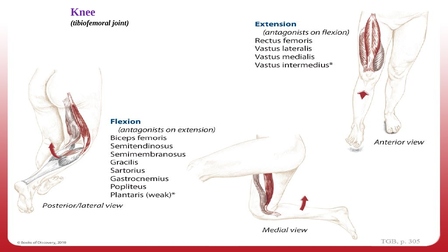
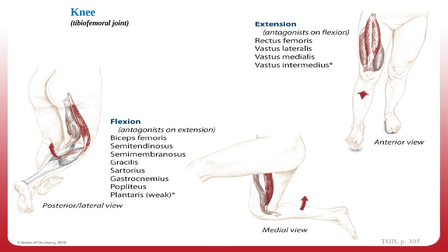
Knee colour: purple -> blue
